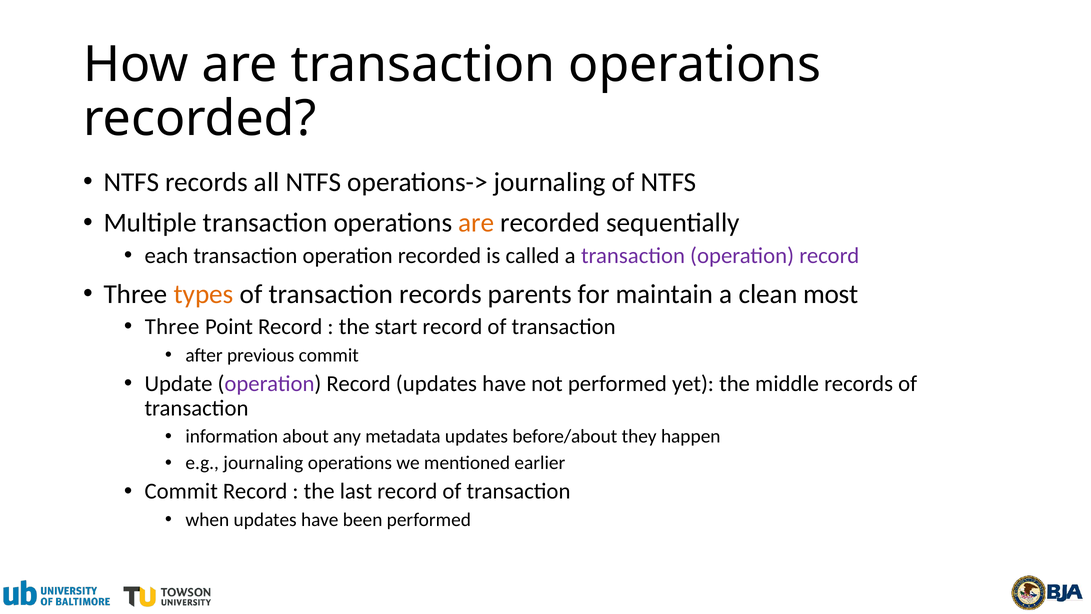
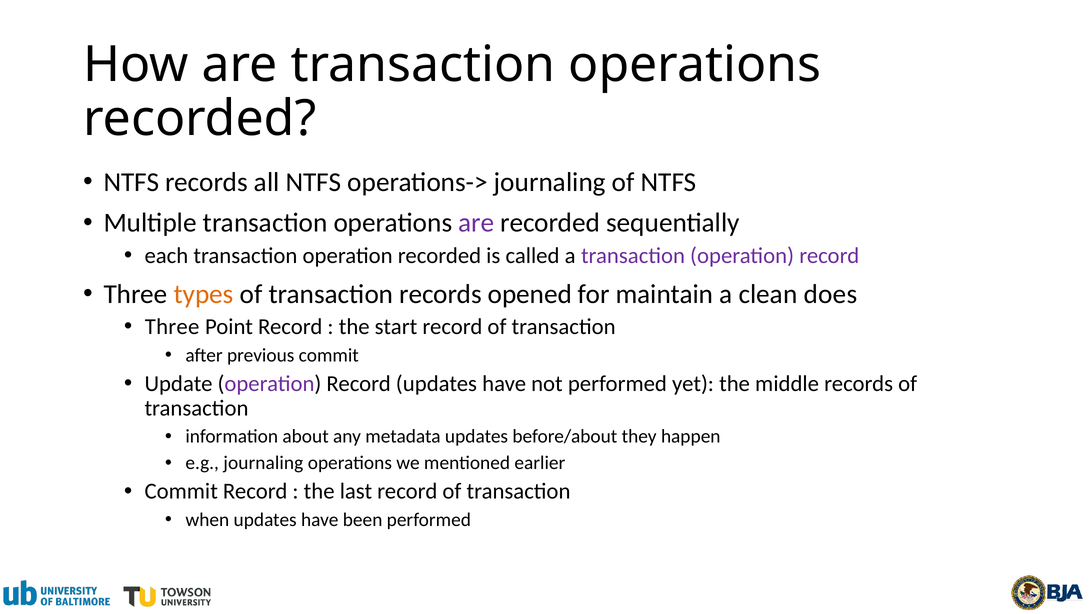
are at (476, 223) colour: orange -> purple
parents: parents -> opened
most: most -> does
